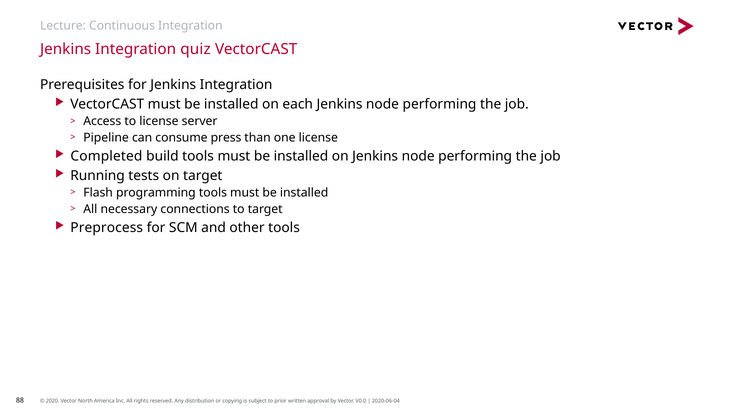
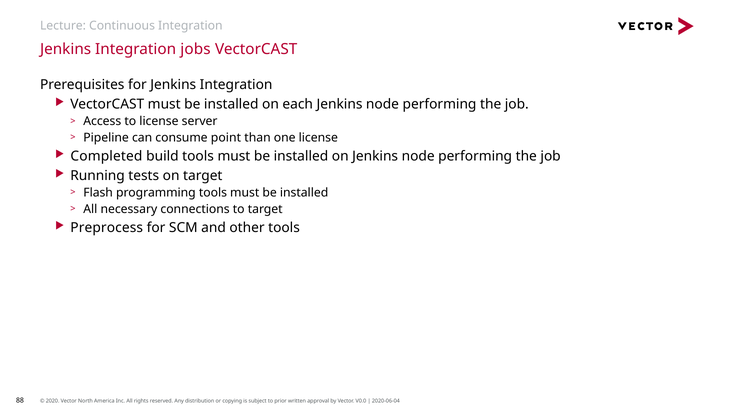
quiz: quiz -> jobs
press: press -> point
